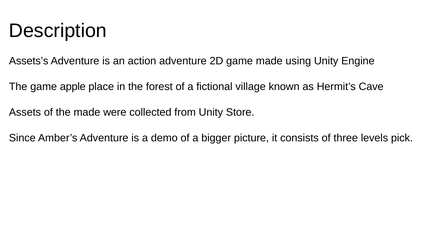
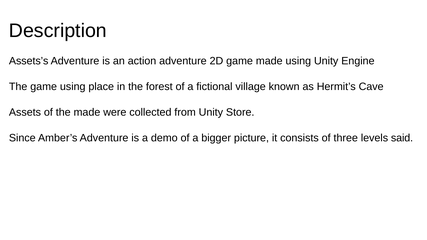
game apple: apple -> using
pick: pick -> said
